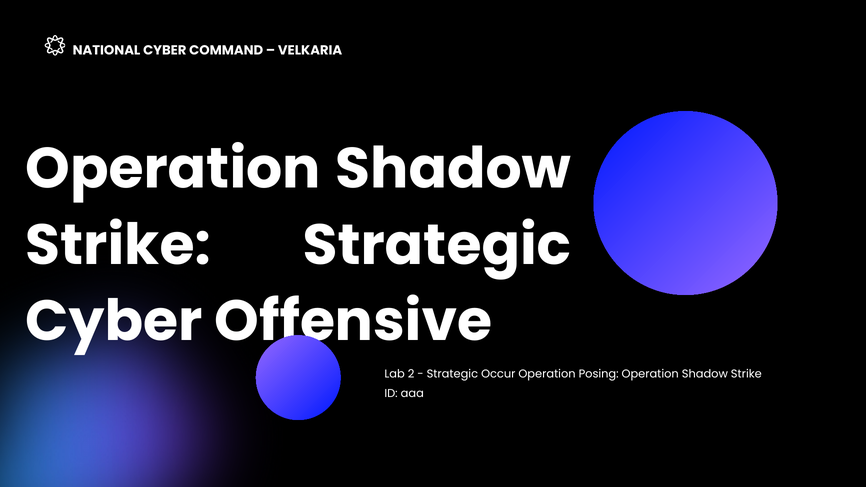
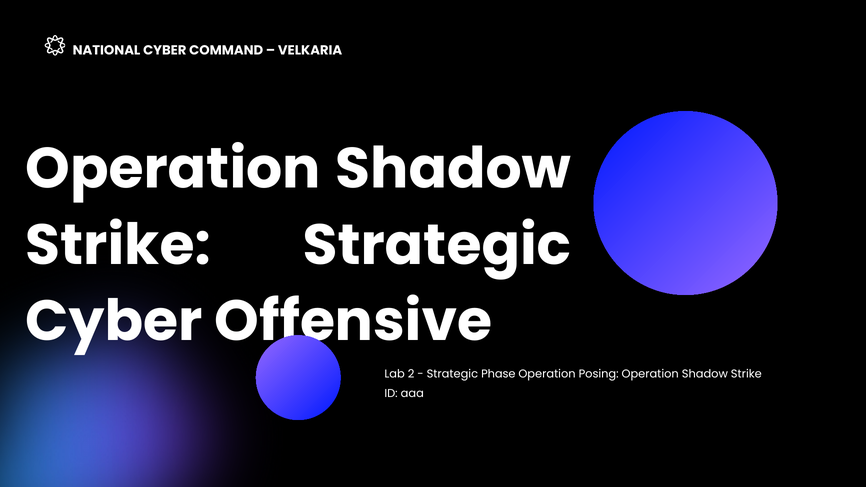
Occur: Occur -> Phase
